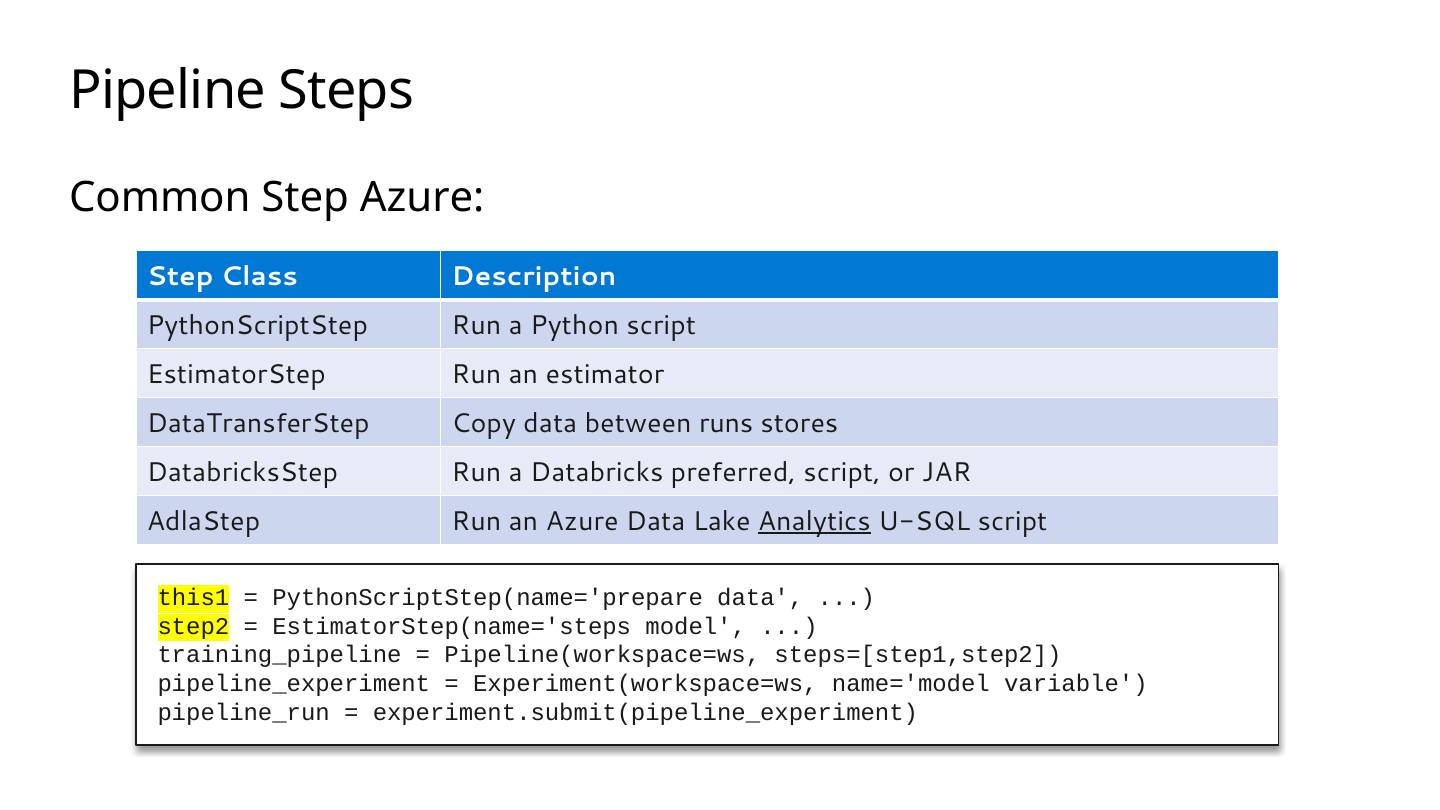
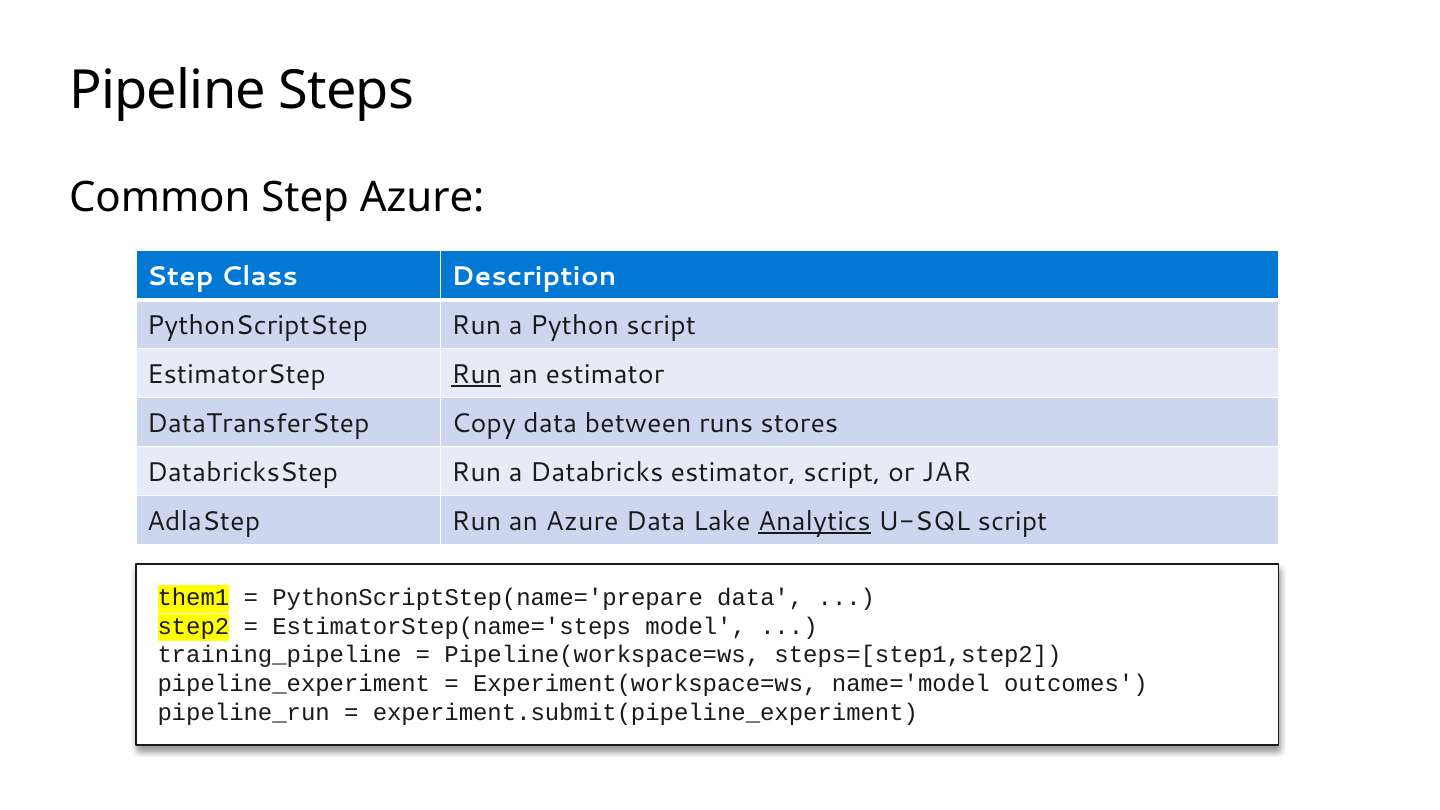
Run at (476, 375) underline: none -> present
Databricks preferred: preferred -> estimator
this1: this1 -> them1
variable: variable -> outcomes
